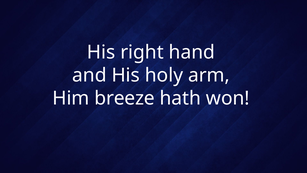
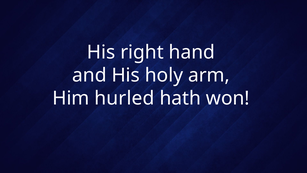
breeze: breeze -> hurled
